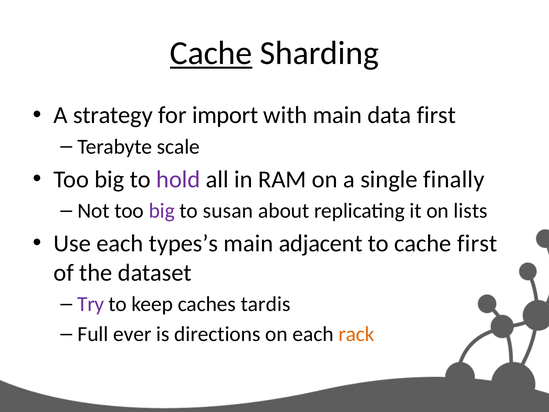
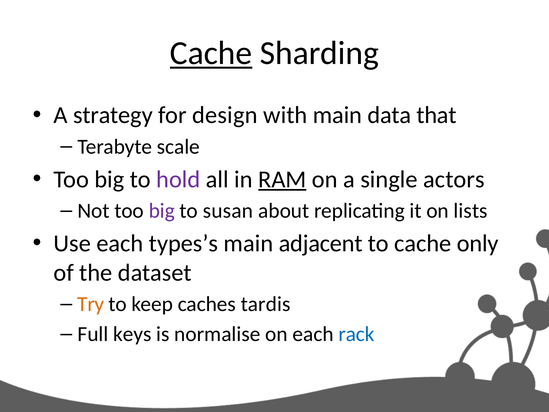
import: import -> design
data first: first -> that
RAM underline: none -> present
finally: finally -> actors
cache first: first -> only
Try colour: purple -> orange
ever: ever -> keys
directions: directions -> normalise
rack colour: orange -> blue
